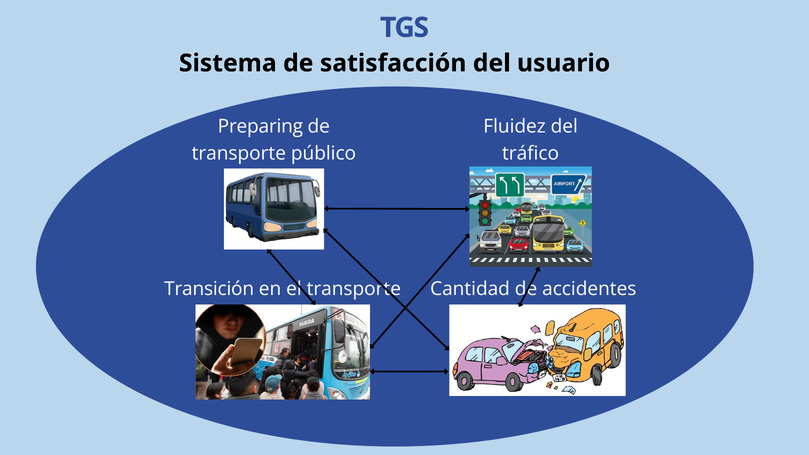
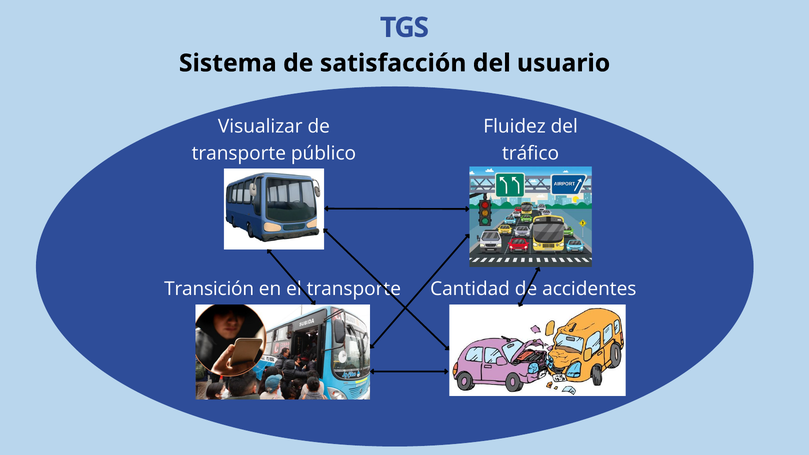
Preparing: Preparing -> Visualizar
